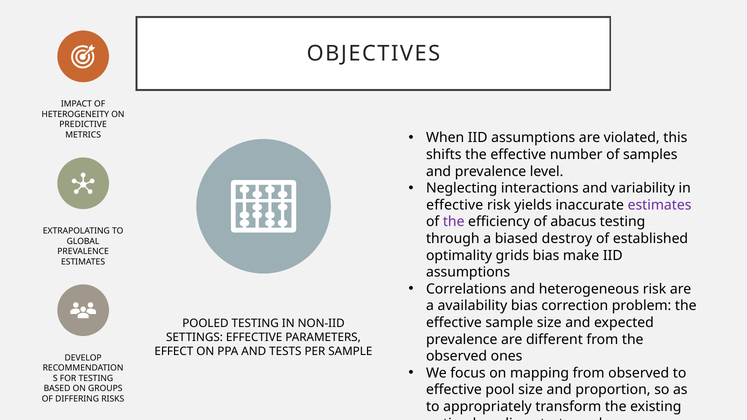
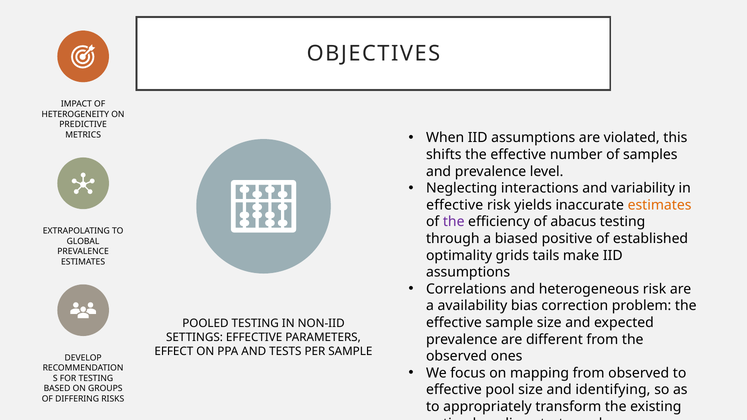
estimates at (660, 205) colour: purple -> orange
destroy: destroy -> positive
grids bias: bias -> tails
proportion: proportion -> identifying
